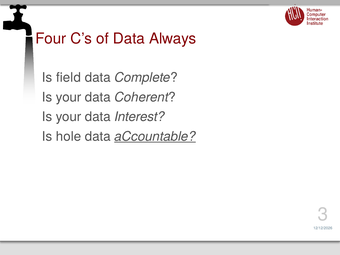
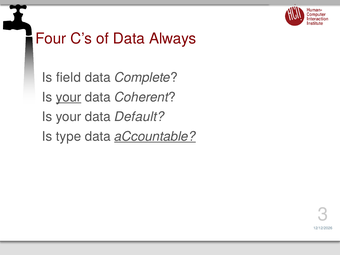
your at (69, 97) underline: none -> present
Interest: Interest -> Default
hole: hole -> type
